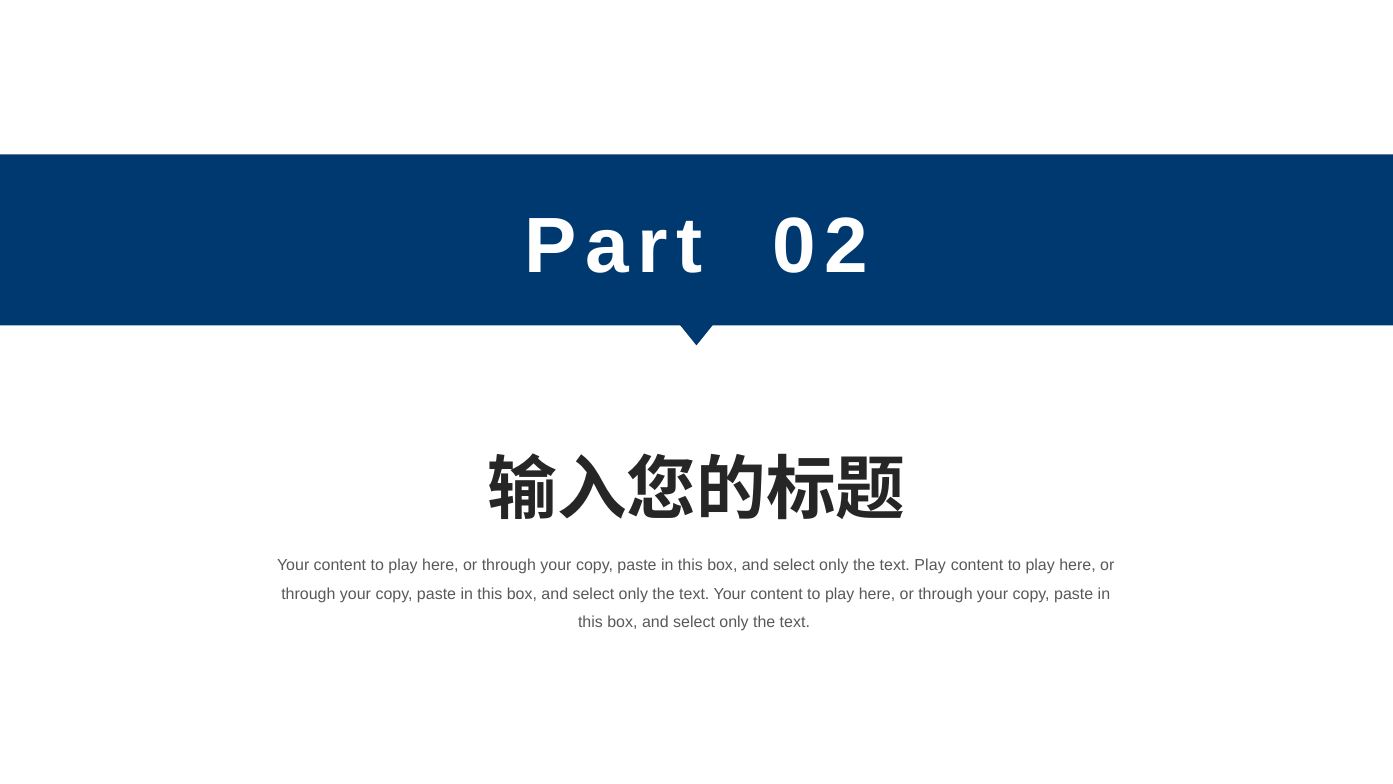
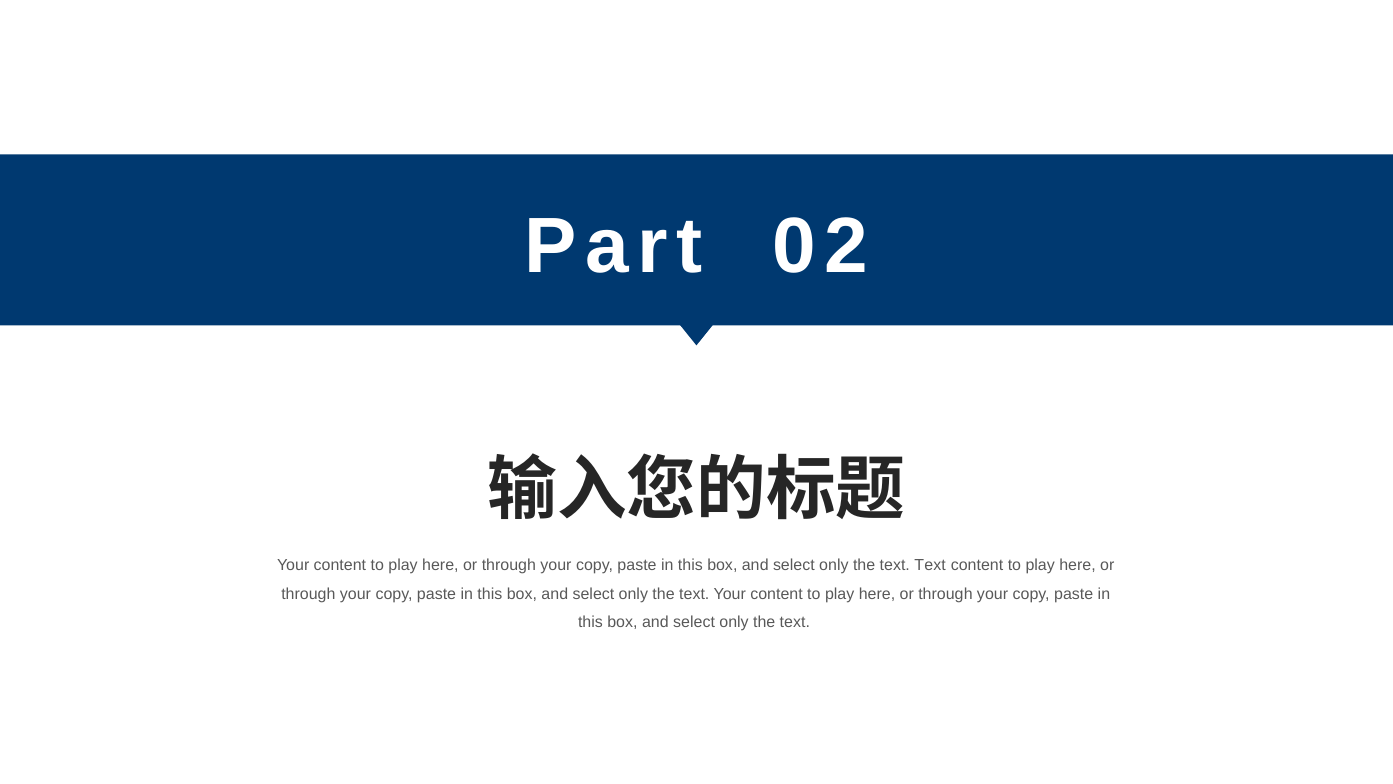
text Play: Play -> Text
